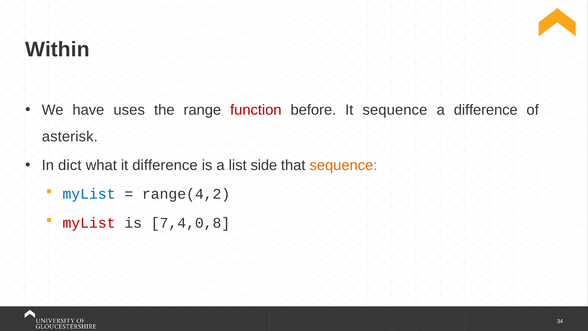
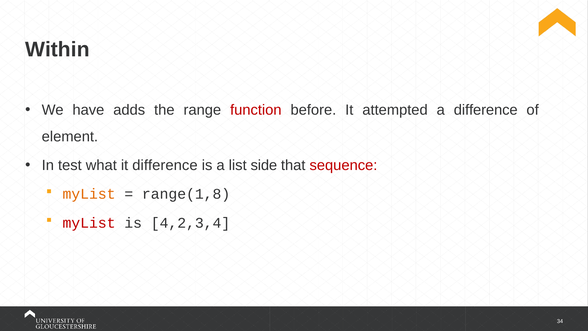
uses: uses -> adds
It sequence: sequence -> attempted
asterisk: asterisk -> element
dict: dict -> test
sequence at (343, 165) colour: orange -> red
myList at (89, 194) colour: blue -> orange
range(4,2: range(4,2 -> range(1,8
7,4,0,8: 7,4,0,8 -> 4,2,3,4
